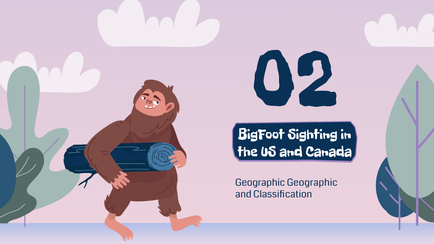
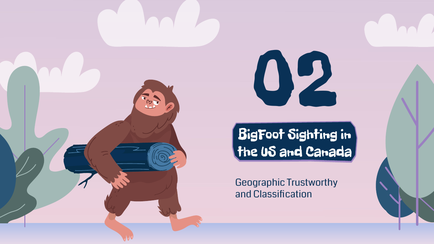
Geographic Geographic: Geographic -> Trustworthy
